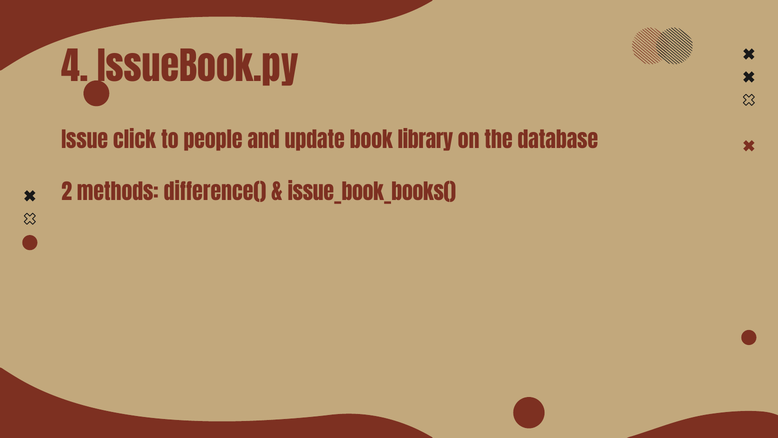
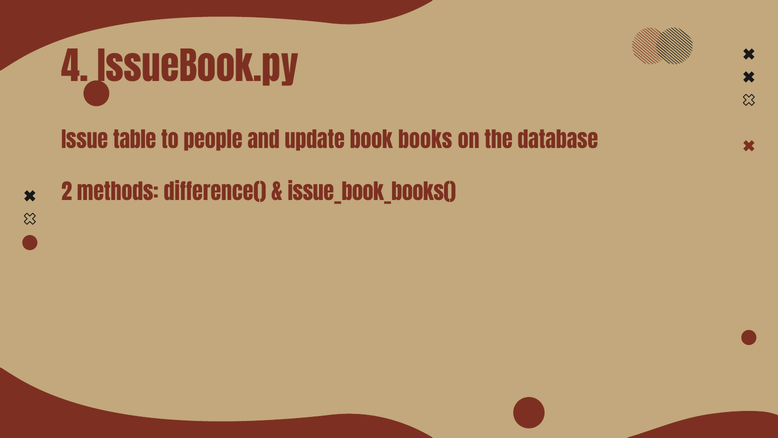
click: click -> table
library: library -> books
